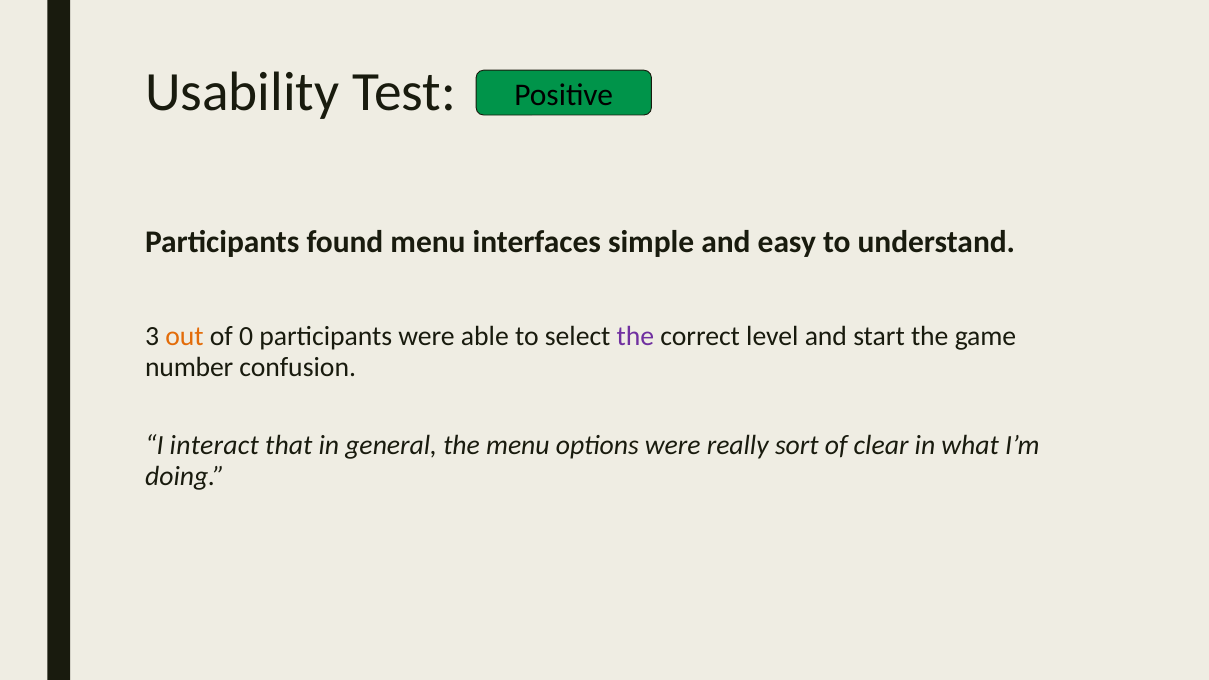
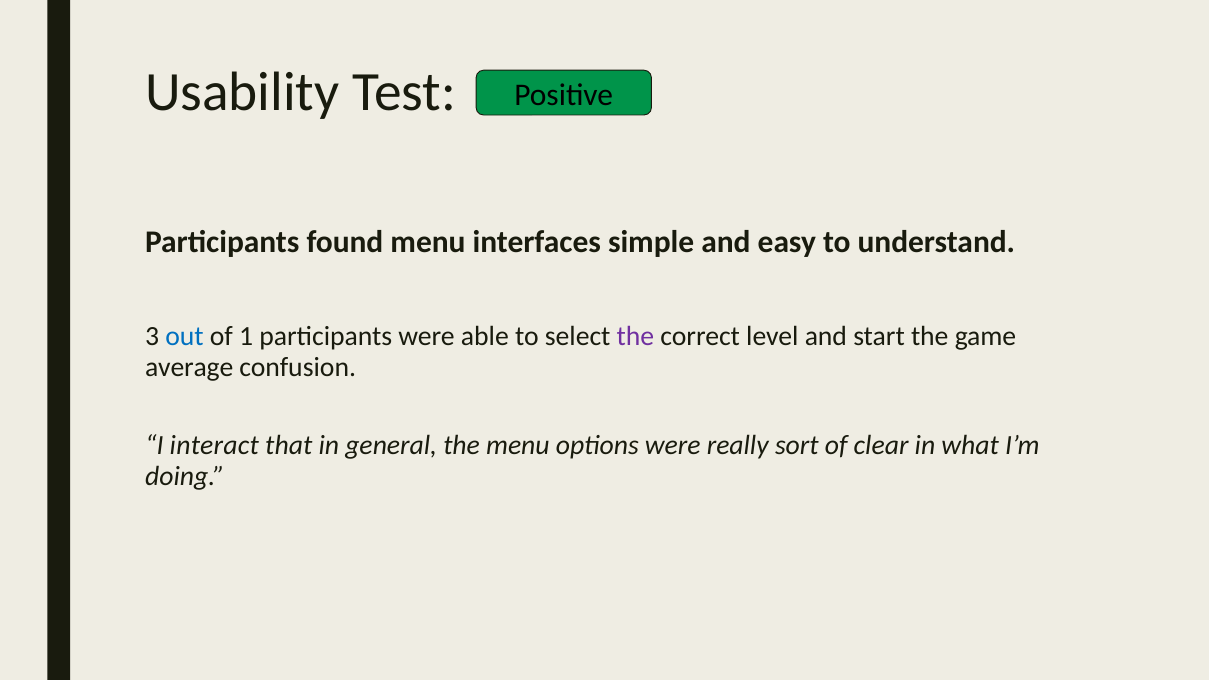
out colour: orange -> blue
0: 0 -> 1
number: number -> average
